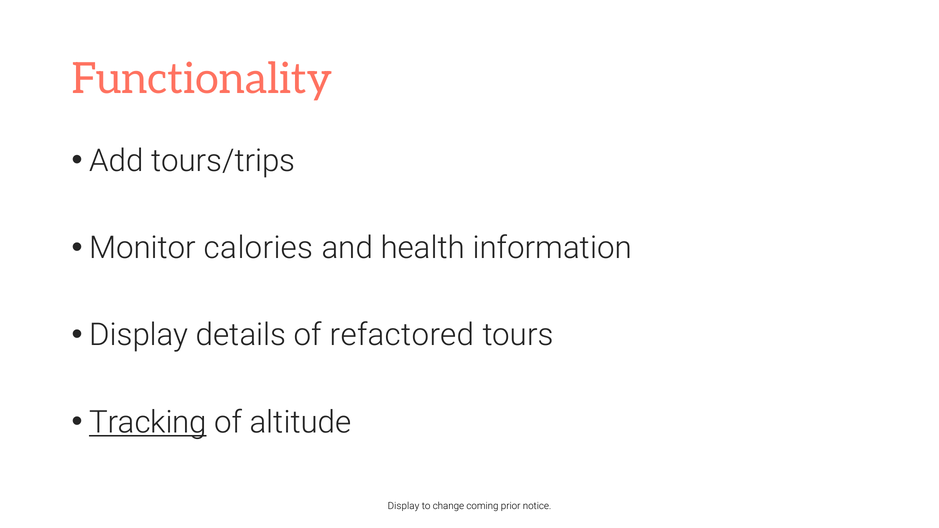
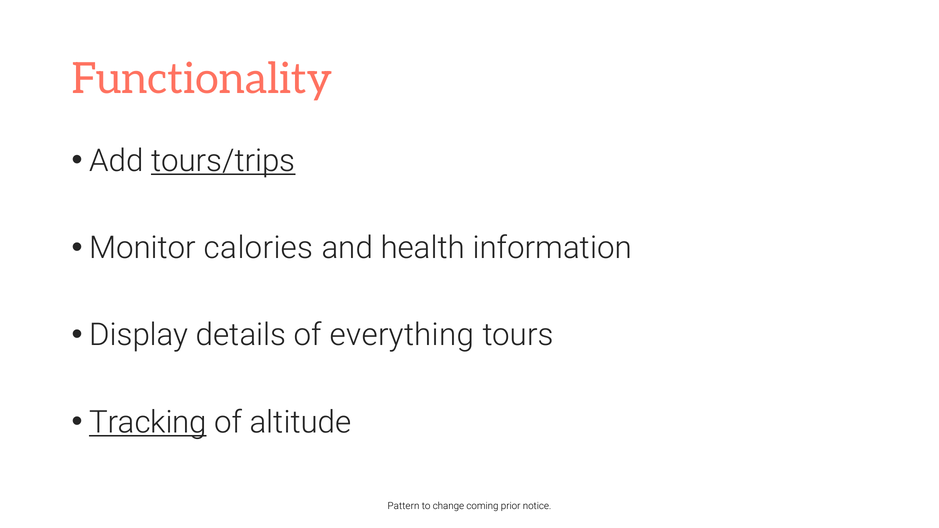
tours/trips underline: none -> present
refactored: refactored -> everything
Display at (403, 506): Display -> Pattern
